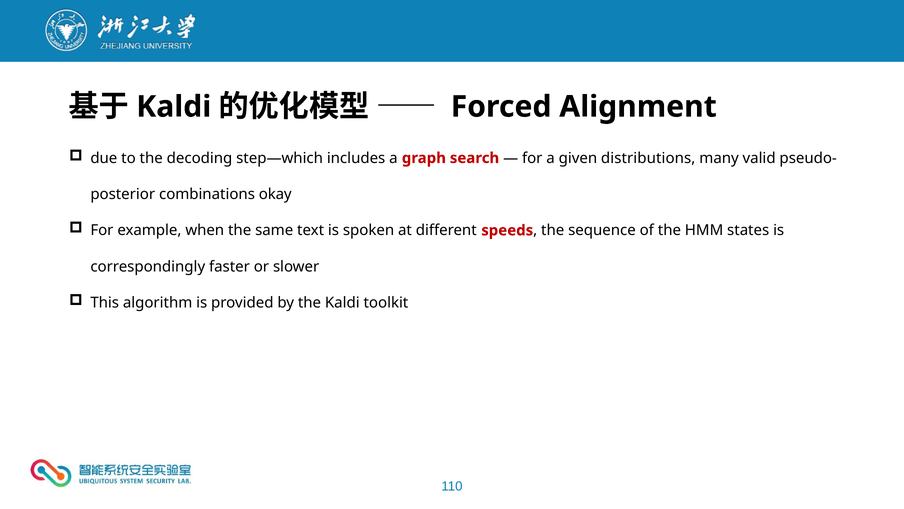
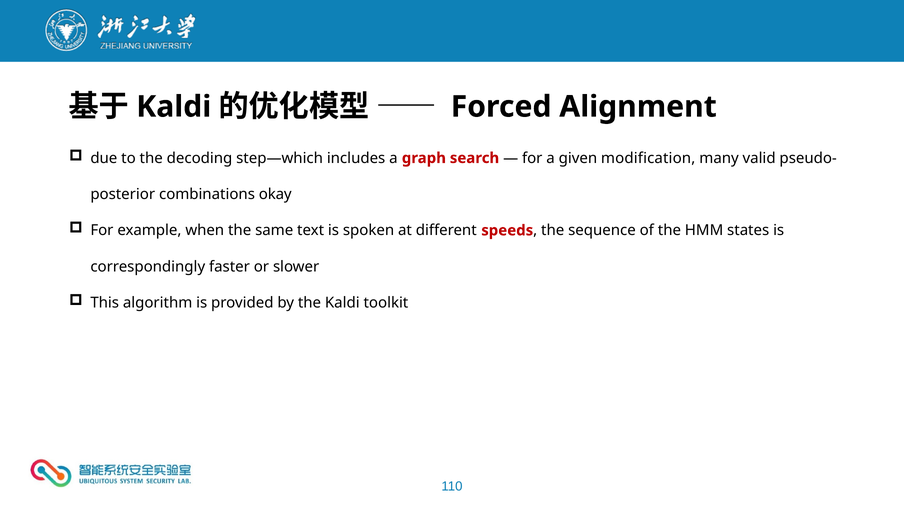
distributions: distributions -> modification
